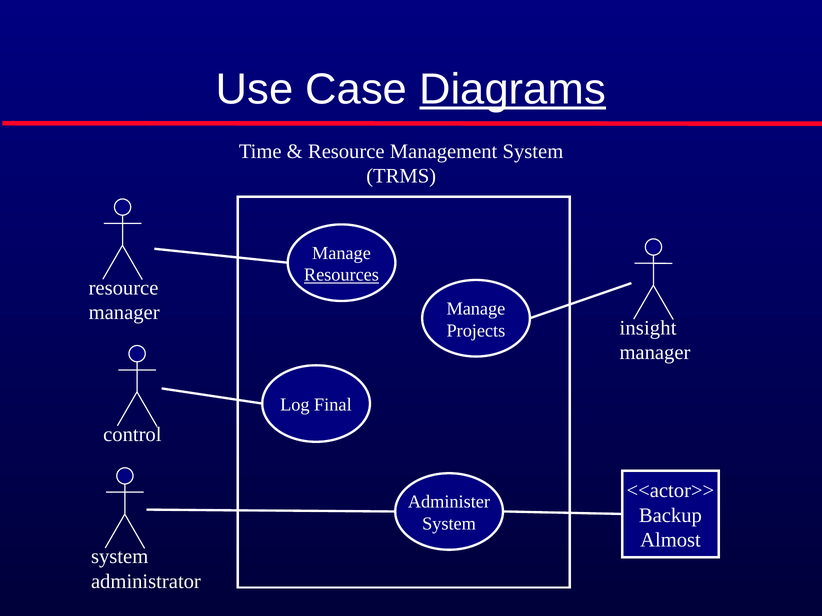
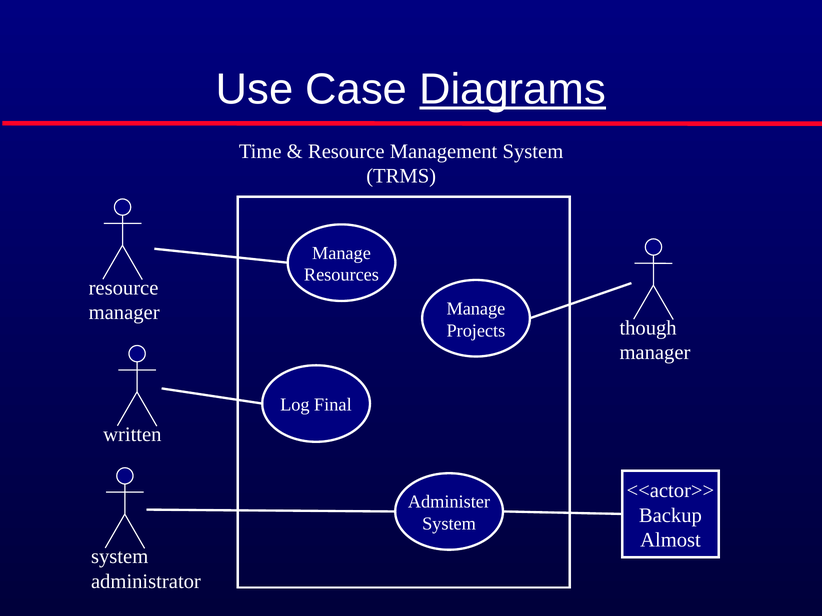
Resources underline: present -> none
insight: insight -> though
control: control -> written
